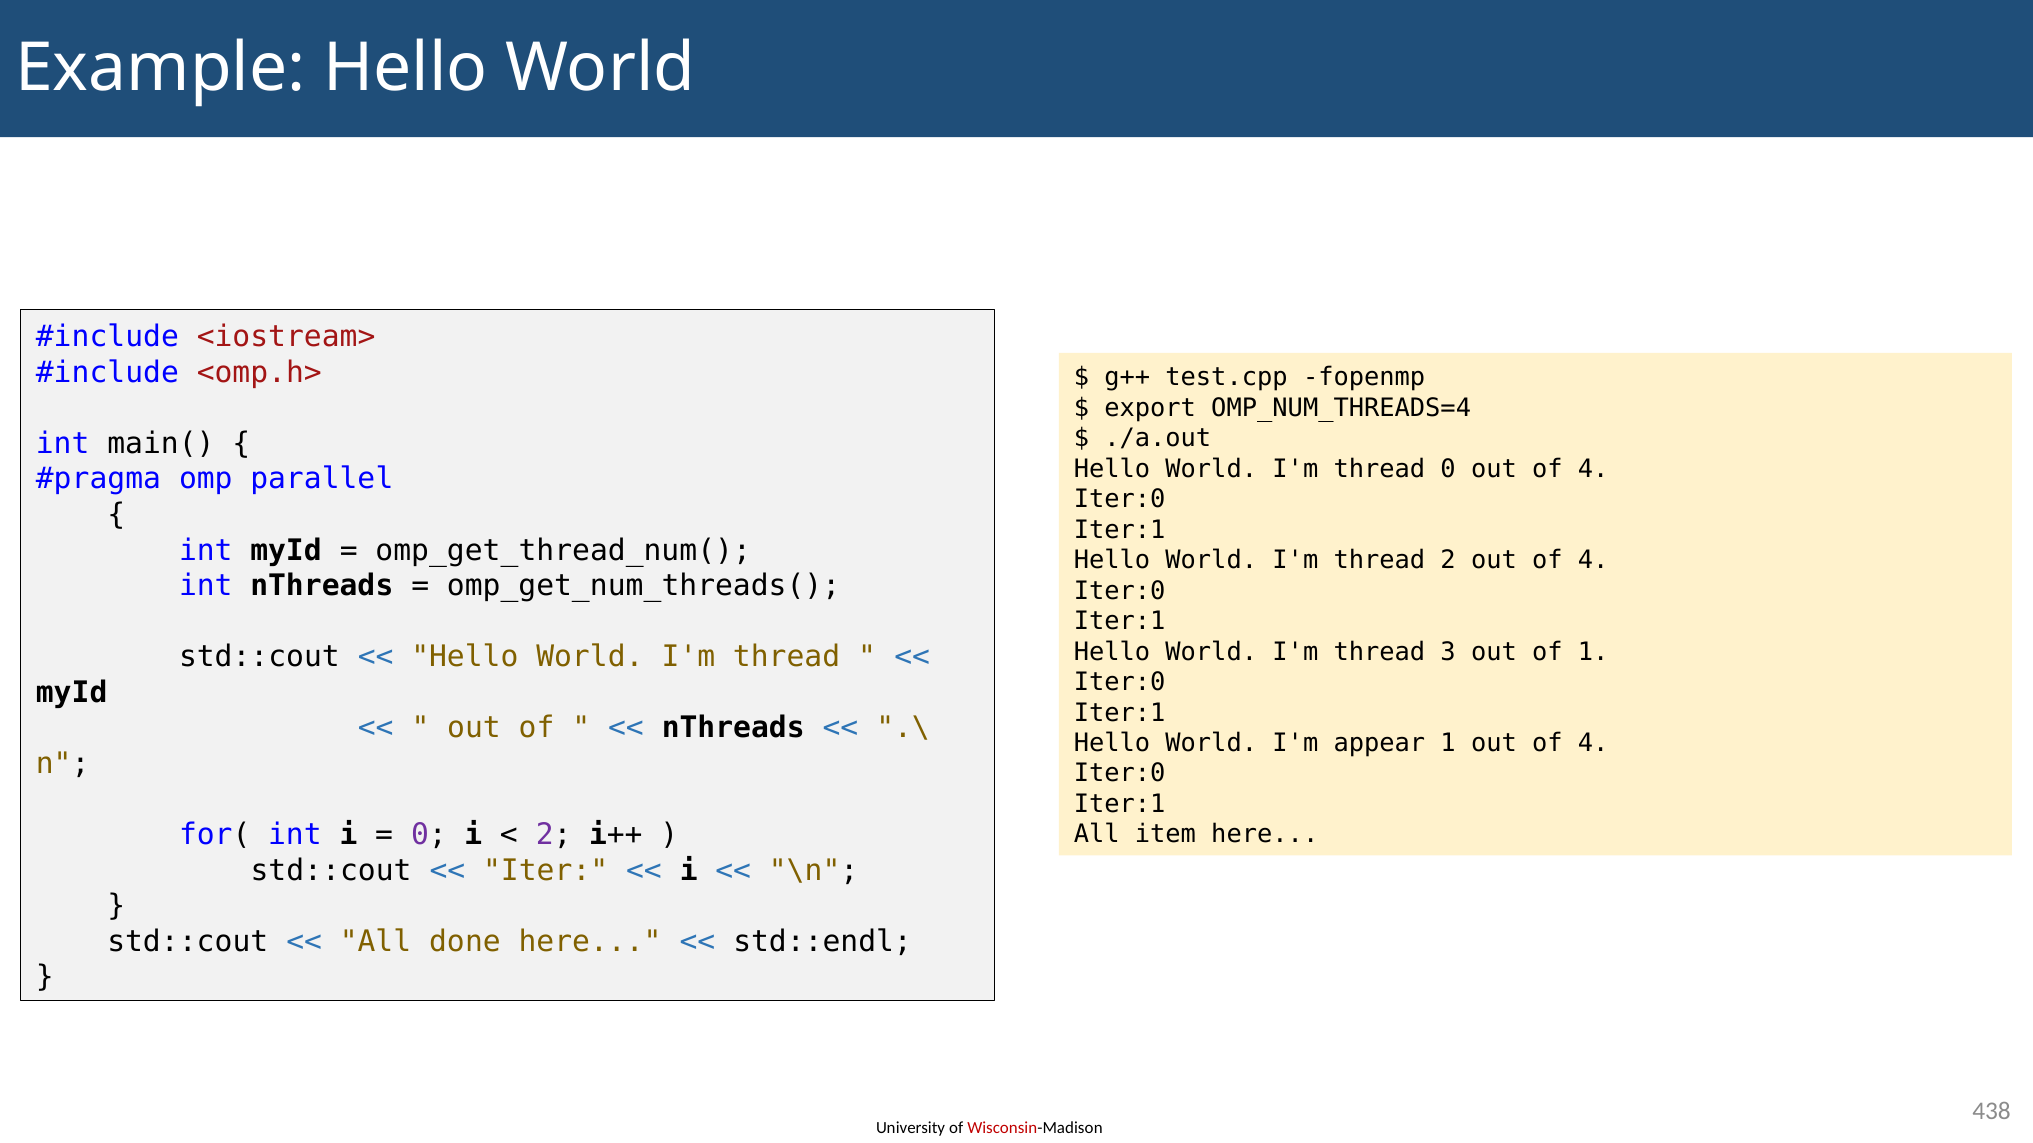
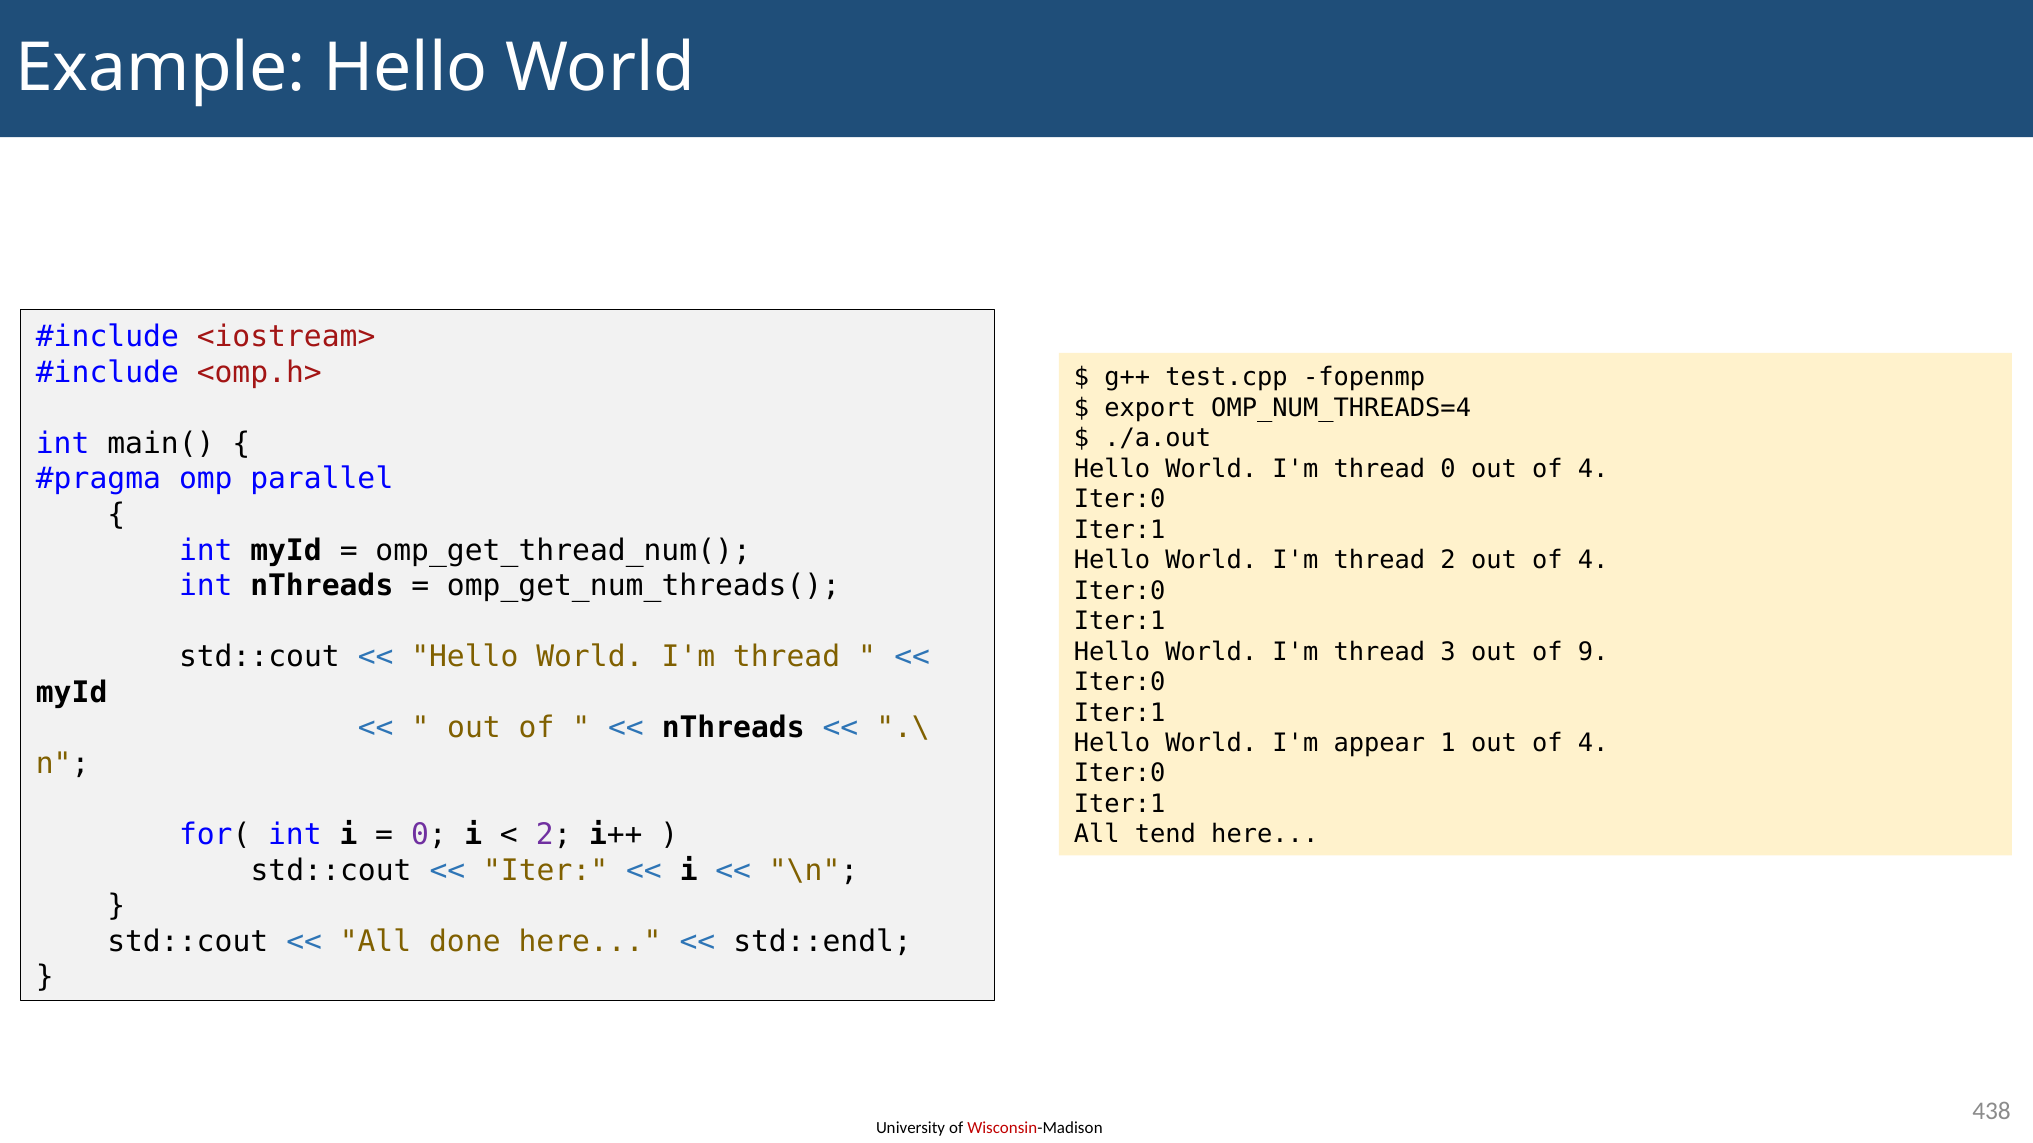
of 1: 1 -> 9
item: item -> tend
